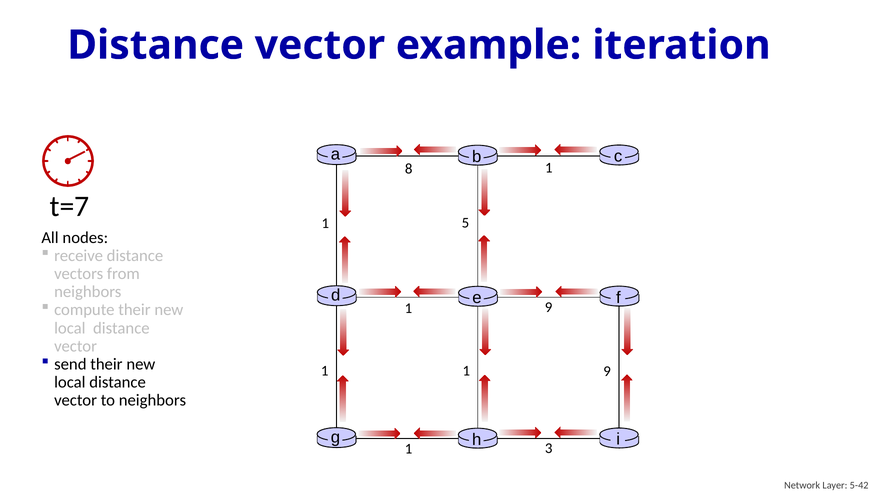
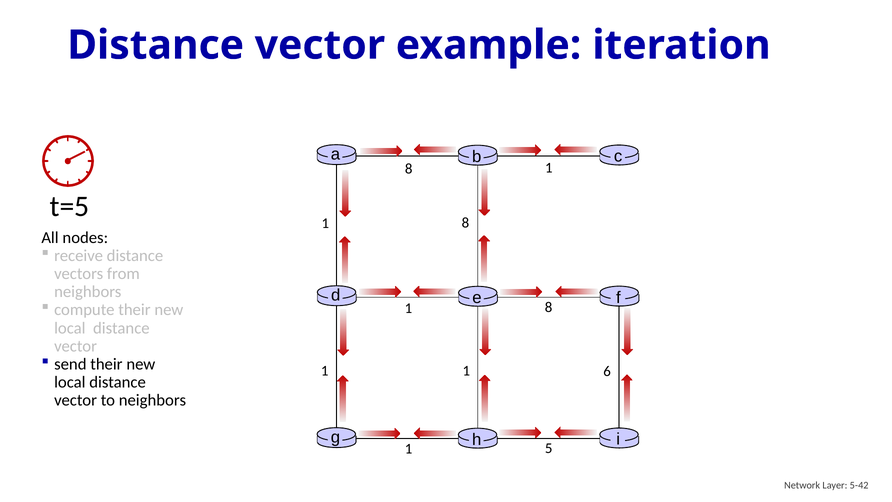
t=7: t=7 -> t=5
5 at (465, 223): 5 -> 8
9 at (549, 307): 9 -> 8
1 1 9: 9 -> 6
3: 3 -> 5
